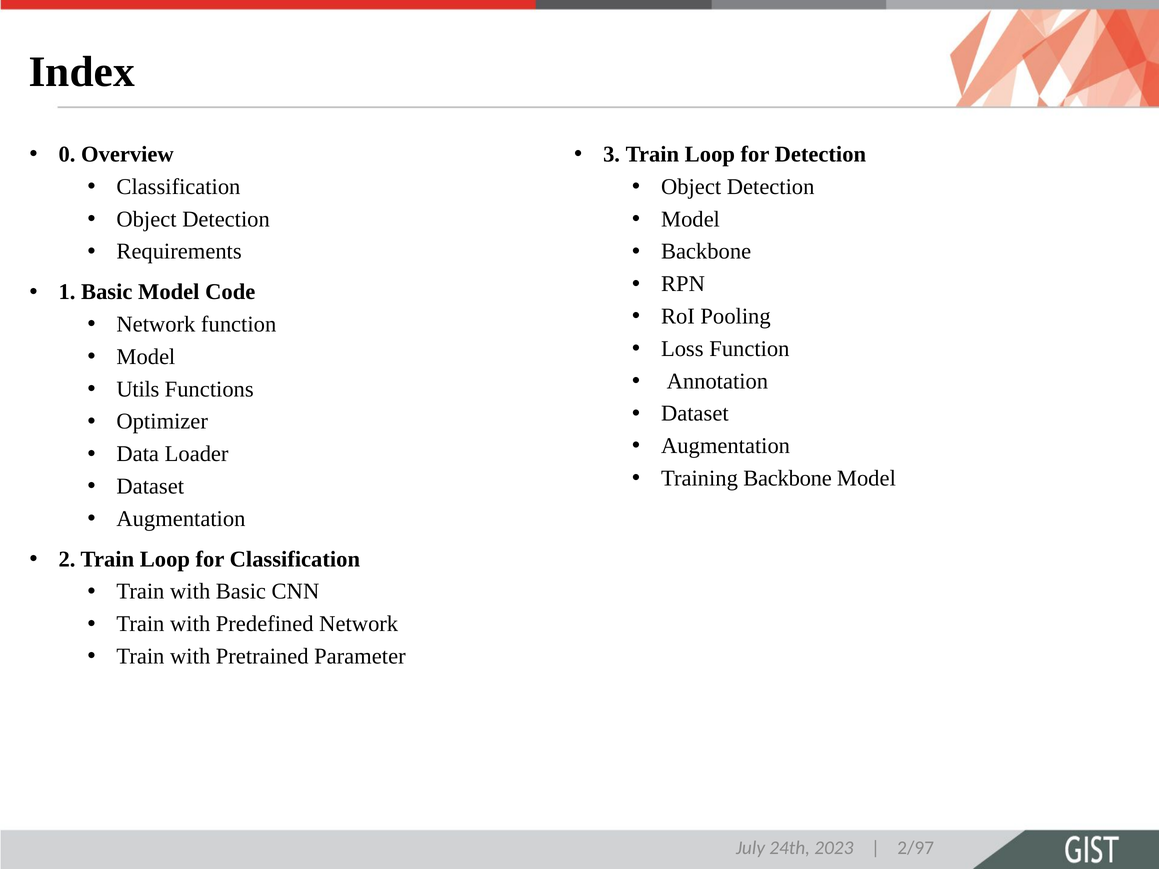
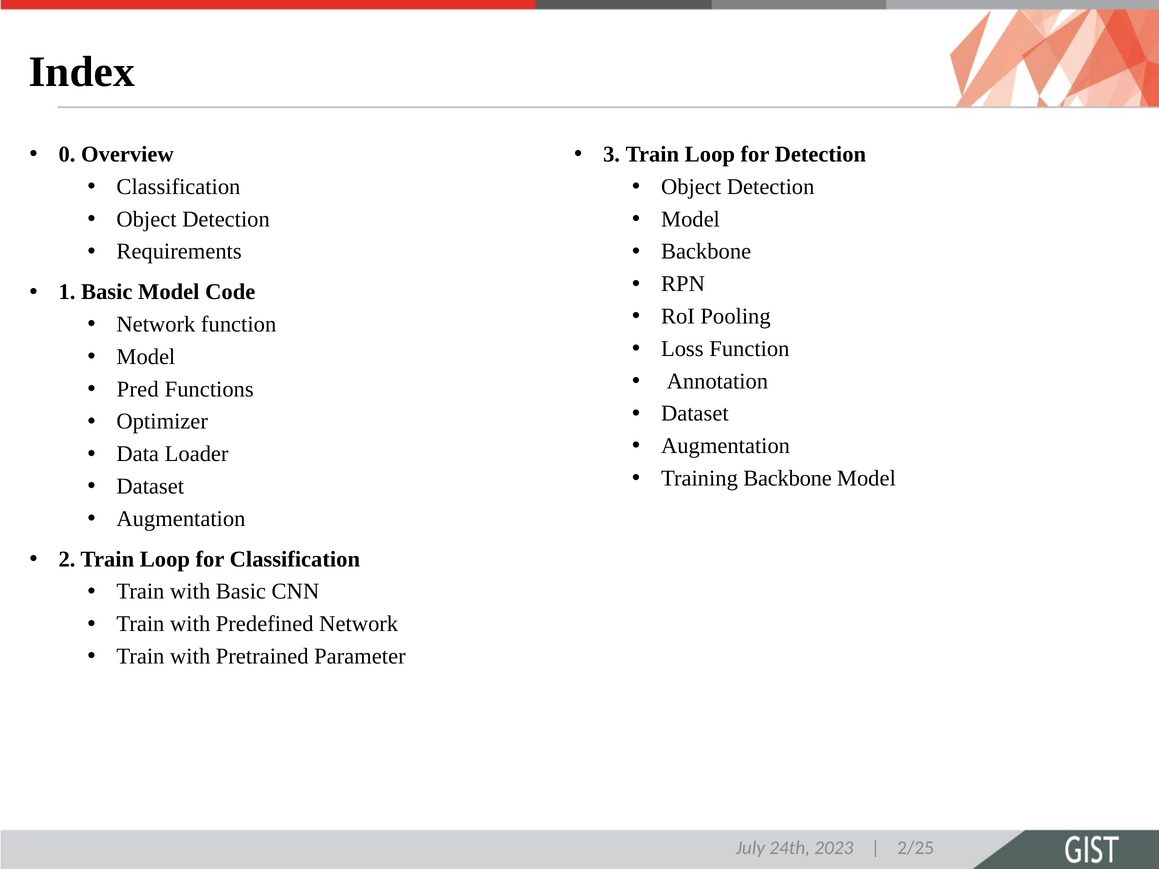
Utils: Utils -> Pred
2/97: 2/97 -> 2/25
